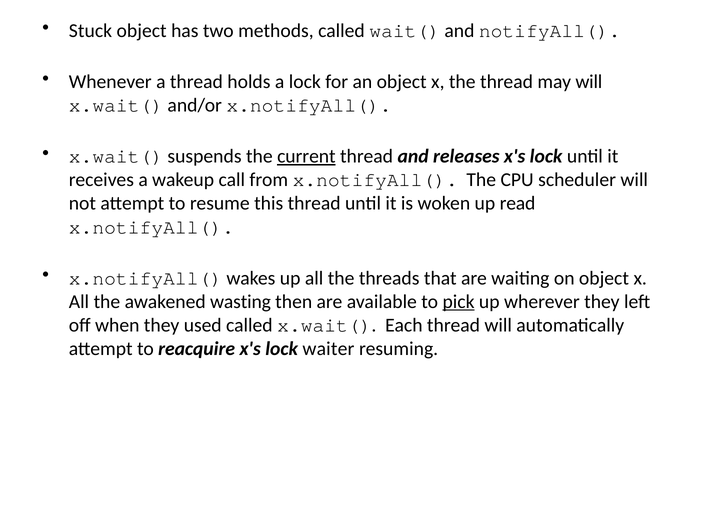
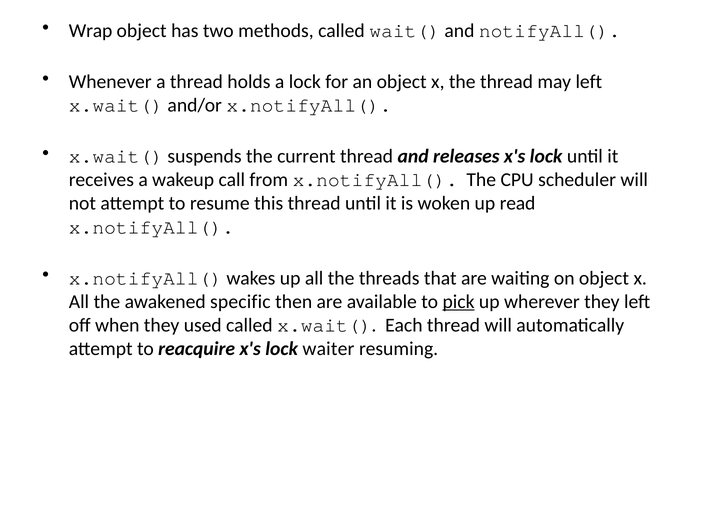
Stuck: Stuck -> Wrap
may will: will -> left
current underline: present -> none
wasting: wasting -> specific
